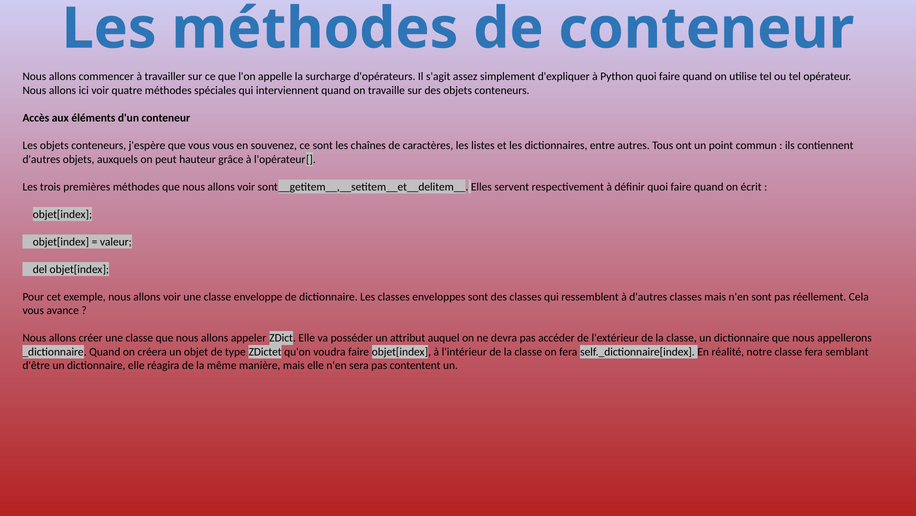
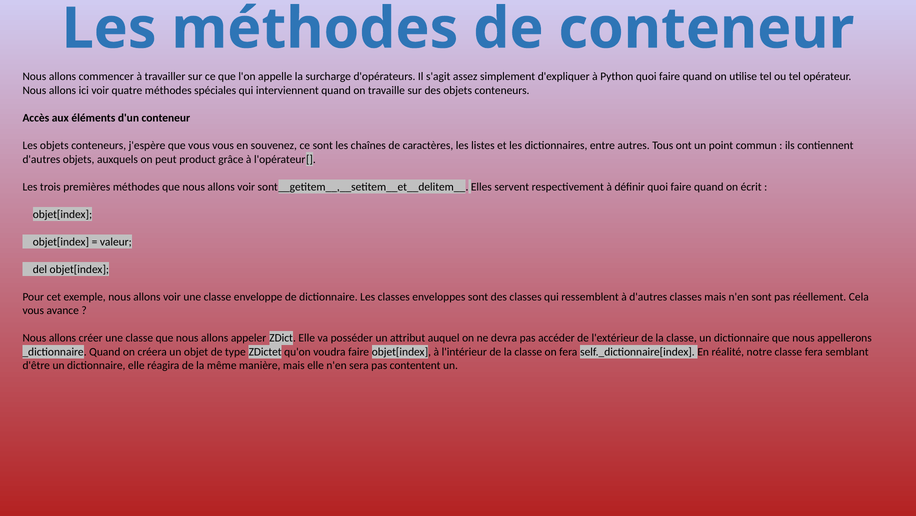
hauteur: hauteur -> product
